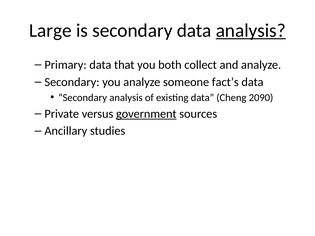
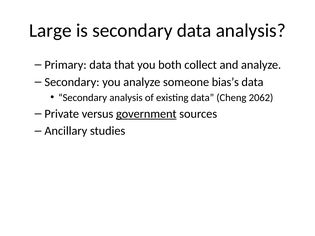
analysis at (251, 30) underline: present -> none
fact’s: fact’s -> bias’s
2090: 2090 -> 2062
